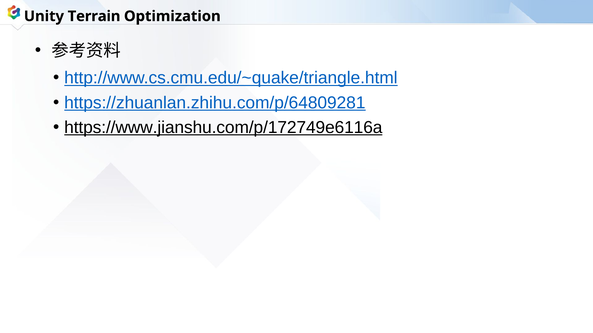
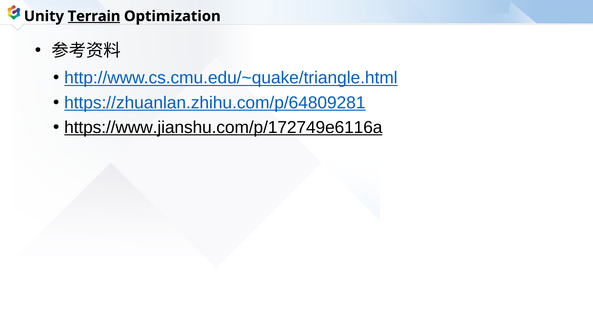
Terrain underline: none -> present
